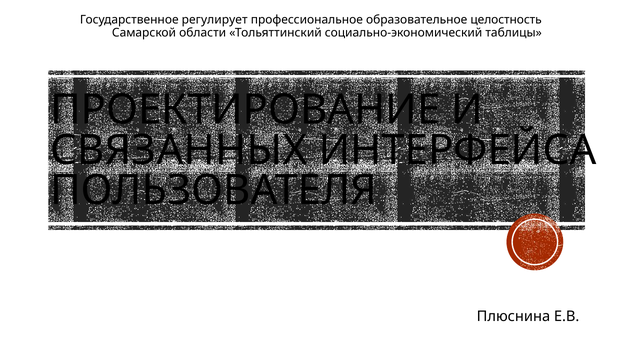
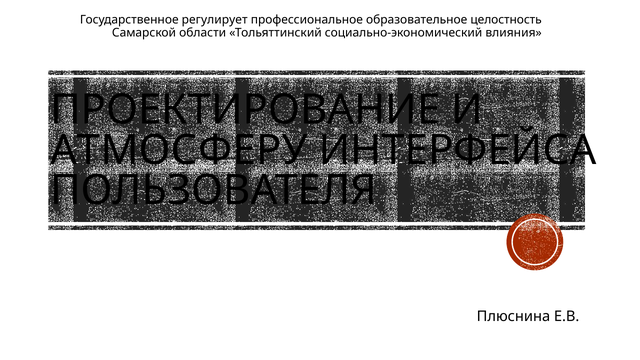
таблицы: таблицы -> влияния
СВЯЗАННЫХ: СВЯЗАННЫХ -> АТМОСФЕРУ
